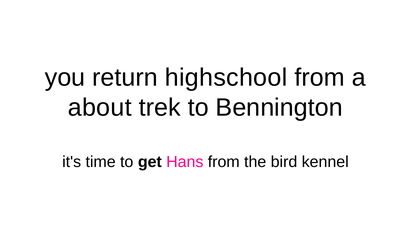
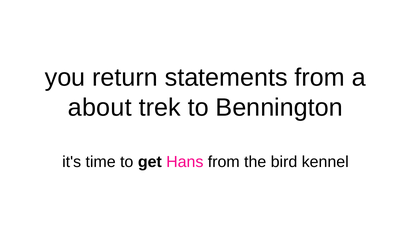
highschool: highschool -> statements
